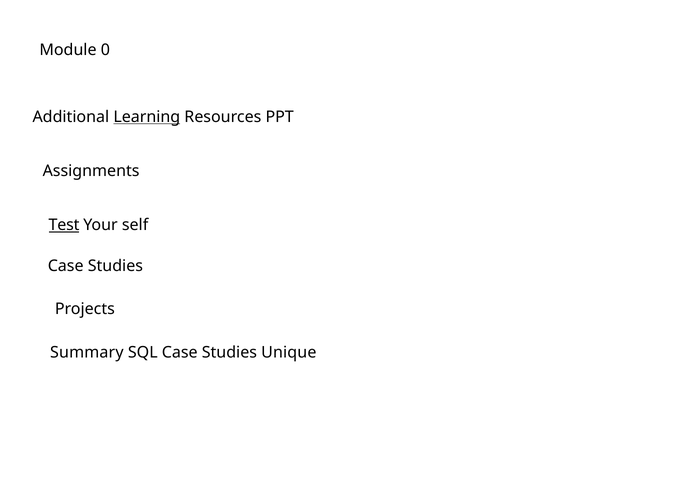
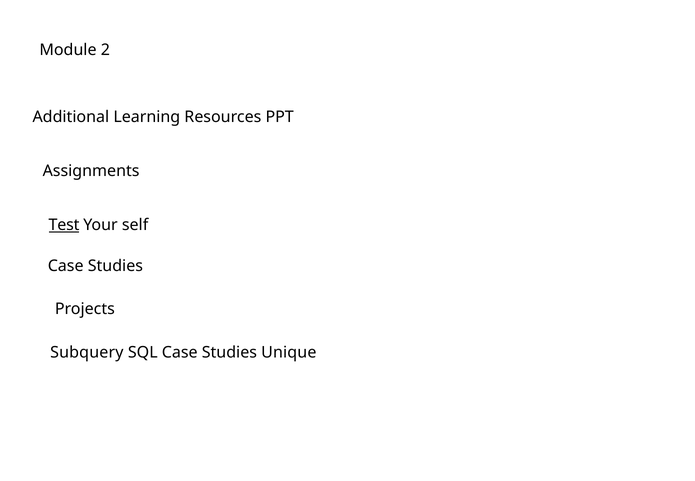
0: 0 -> 2
Learning underline: present -> none
Summary: Summary -> Subquery
